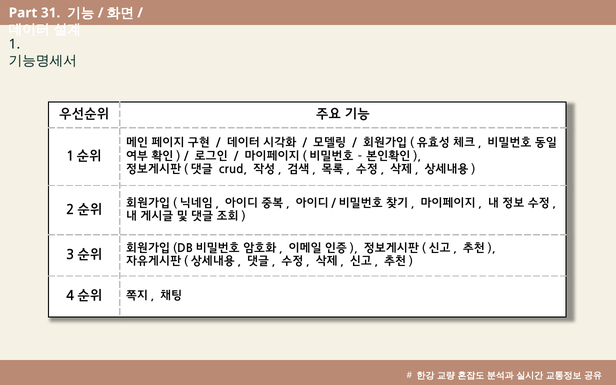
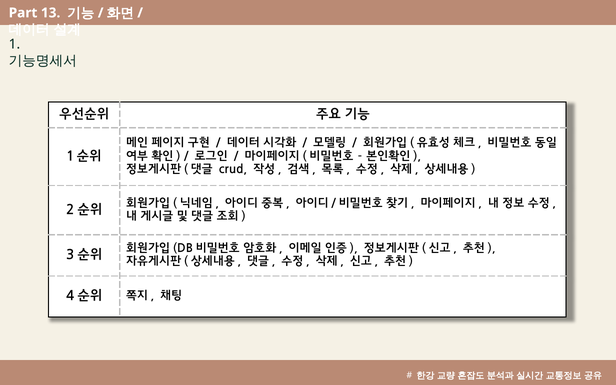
31: 31 -> 13
